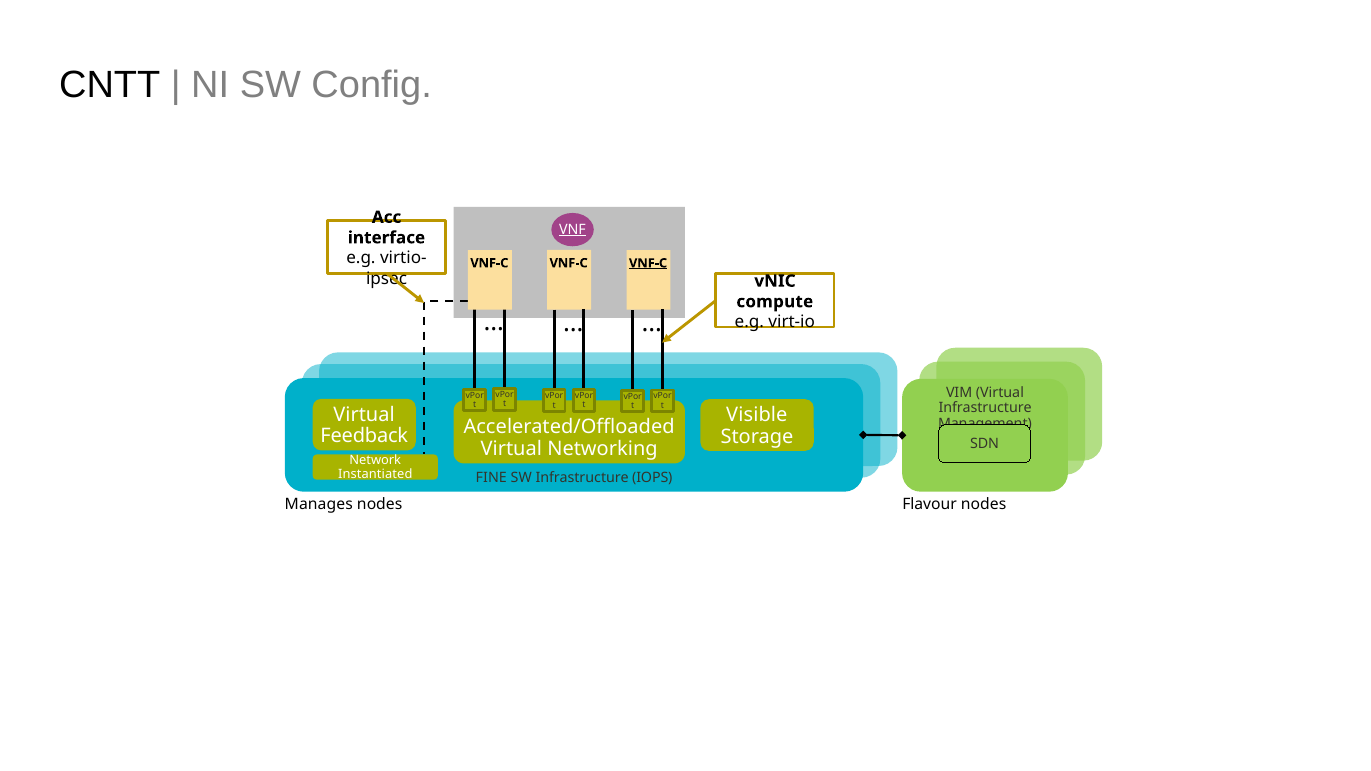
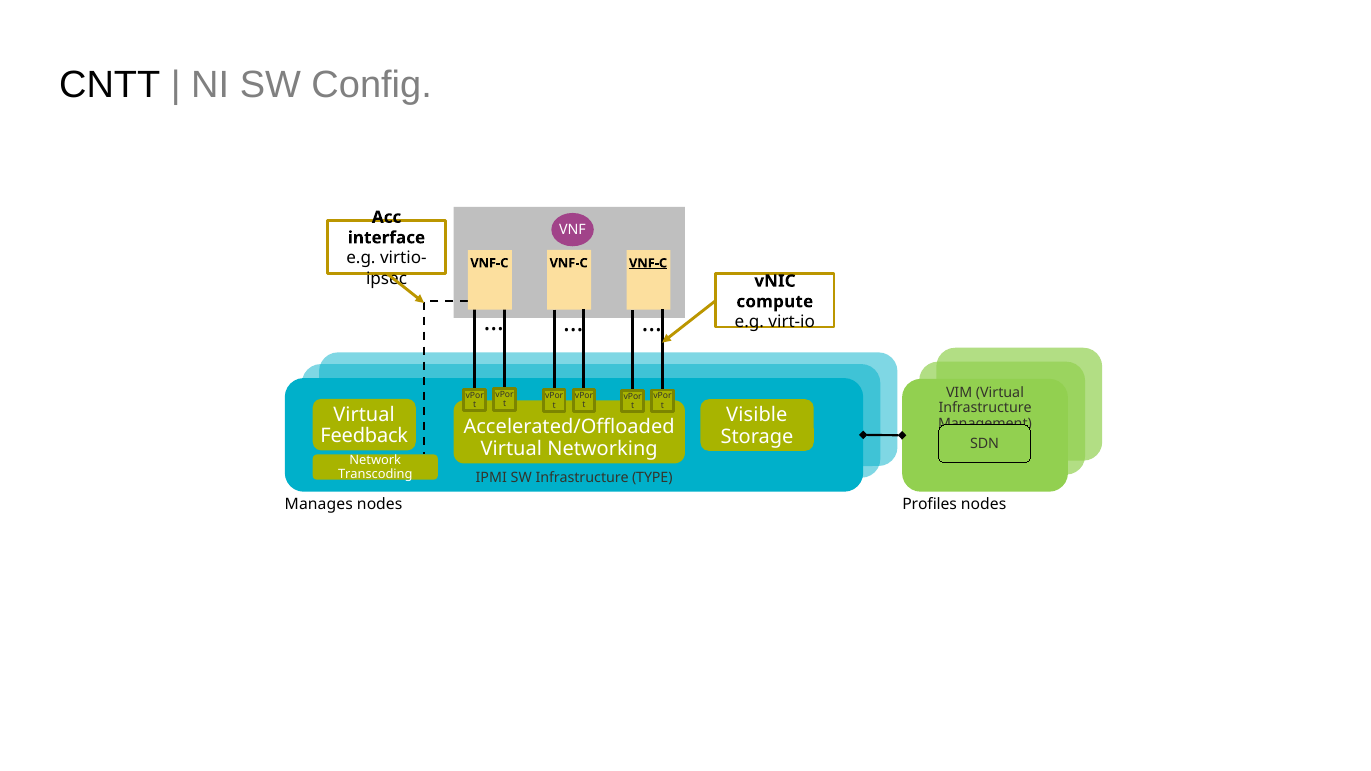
VNF underline: present -> none
Instantiated: Instantiated -> Transcoding
FINE: FINE -> IPMI
IOPS: IOPS -> TYPE
Flavour: Flavour -> Profiles
